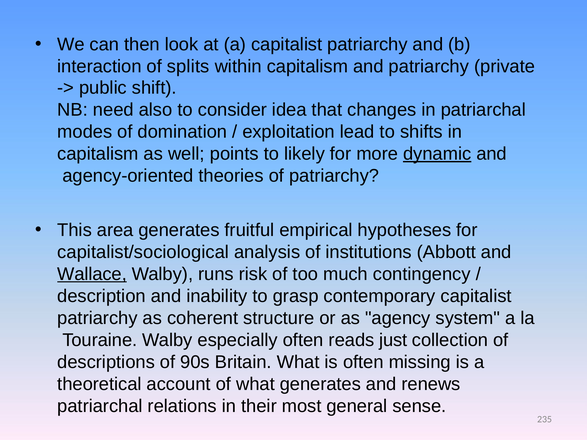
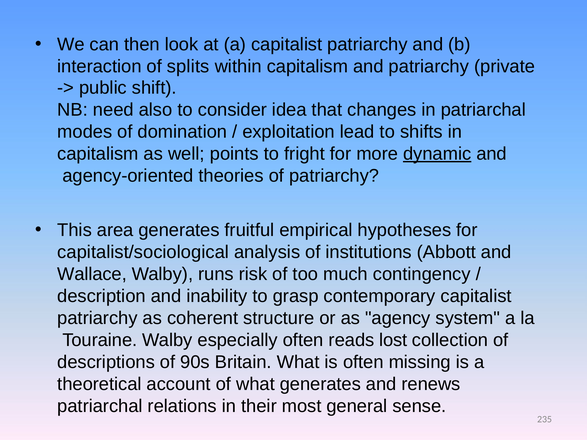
likely: likely -> fright
Wallace underline: present -> none
just: just -> lost
